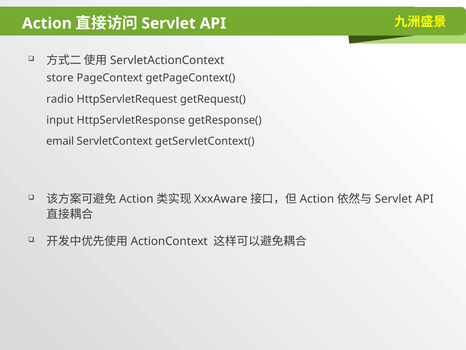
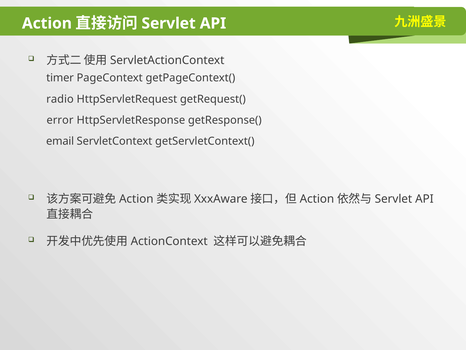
store: store -> timer
input: input -> error
